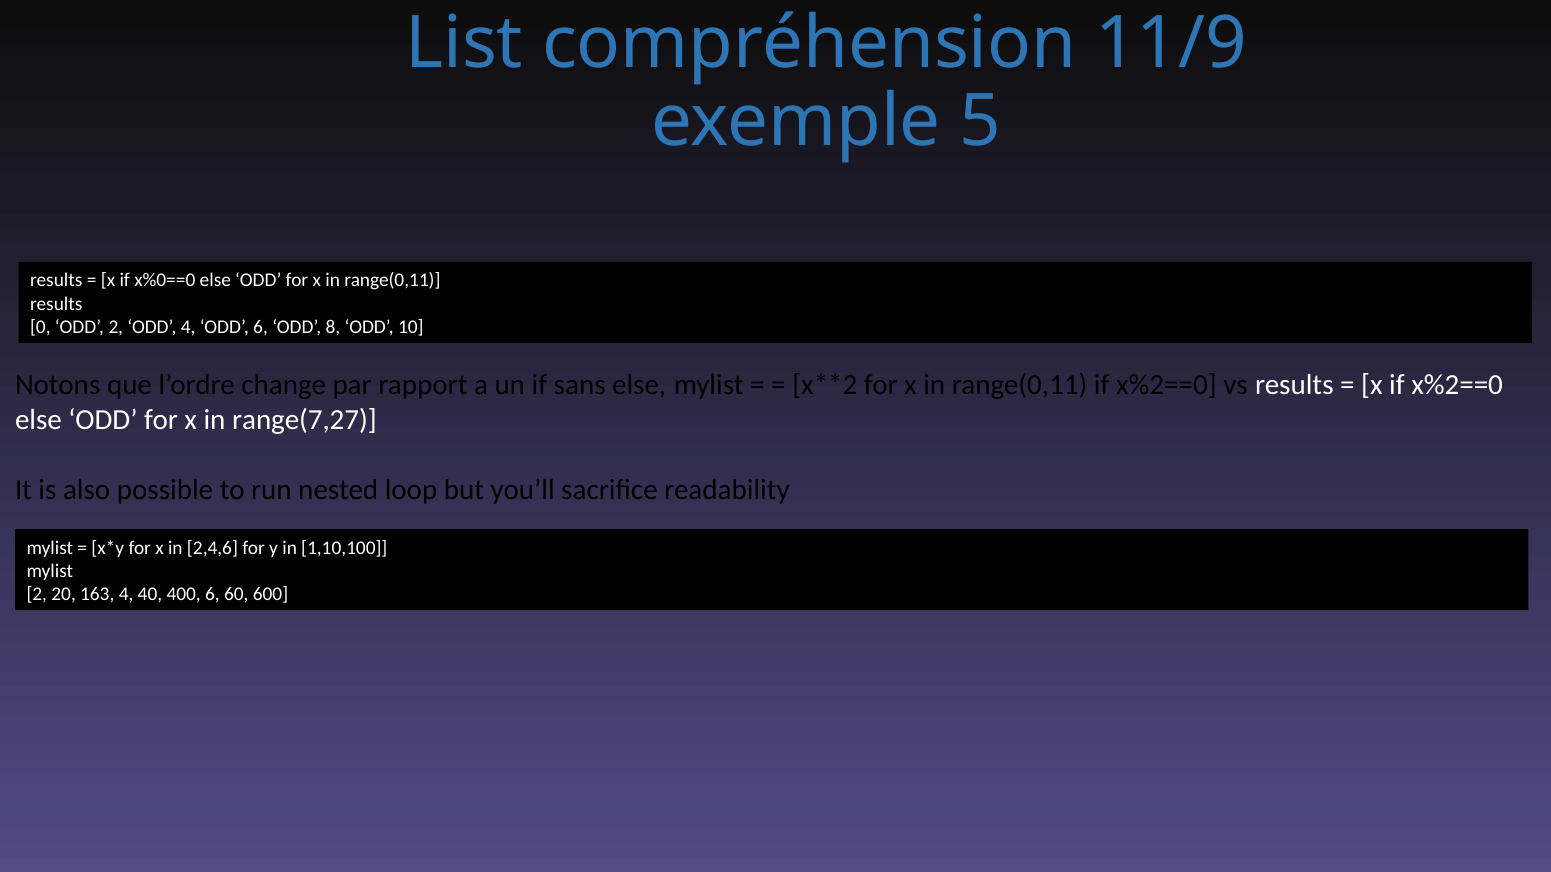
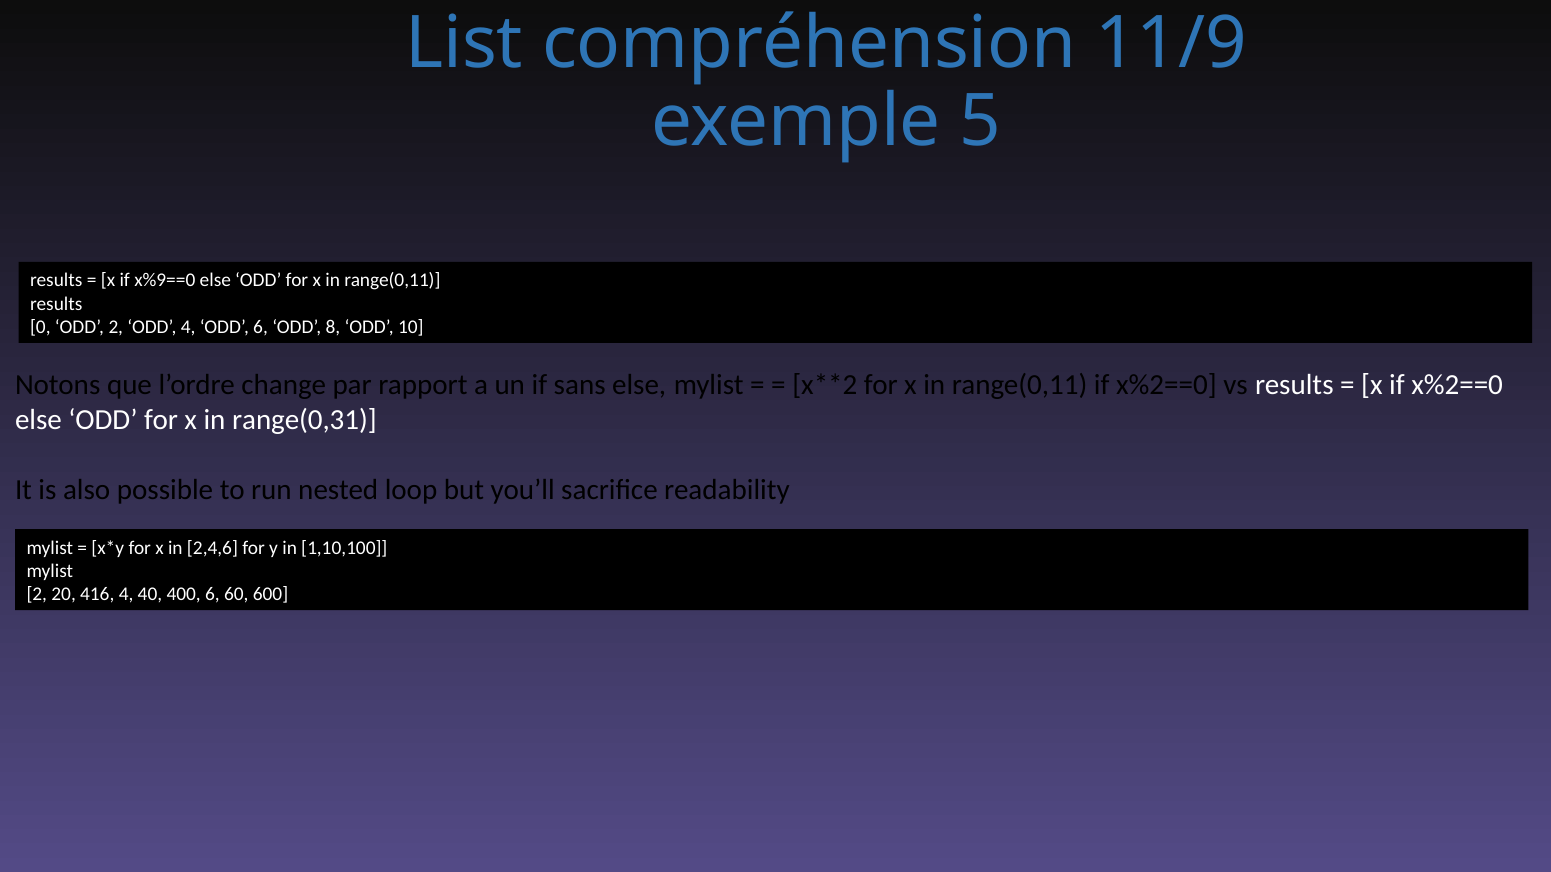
x%0==0: x%0==0 -> x%9==0
range(7,27: range(7,27 -> range(0,31
163: 163 -> 416
